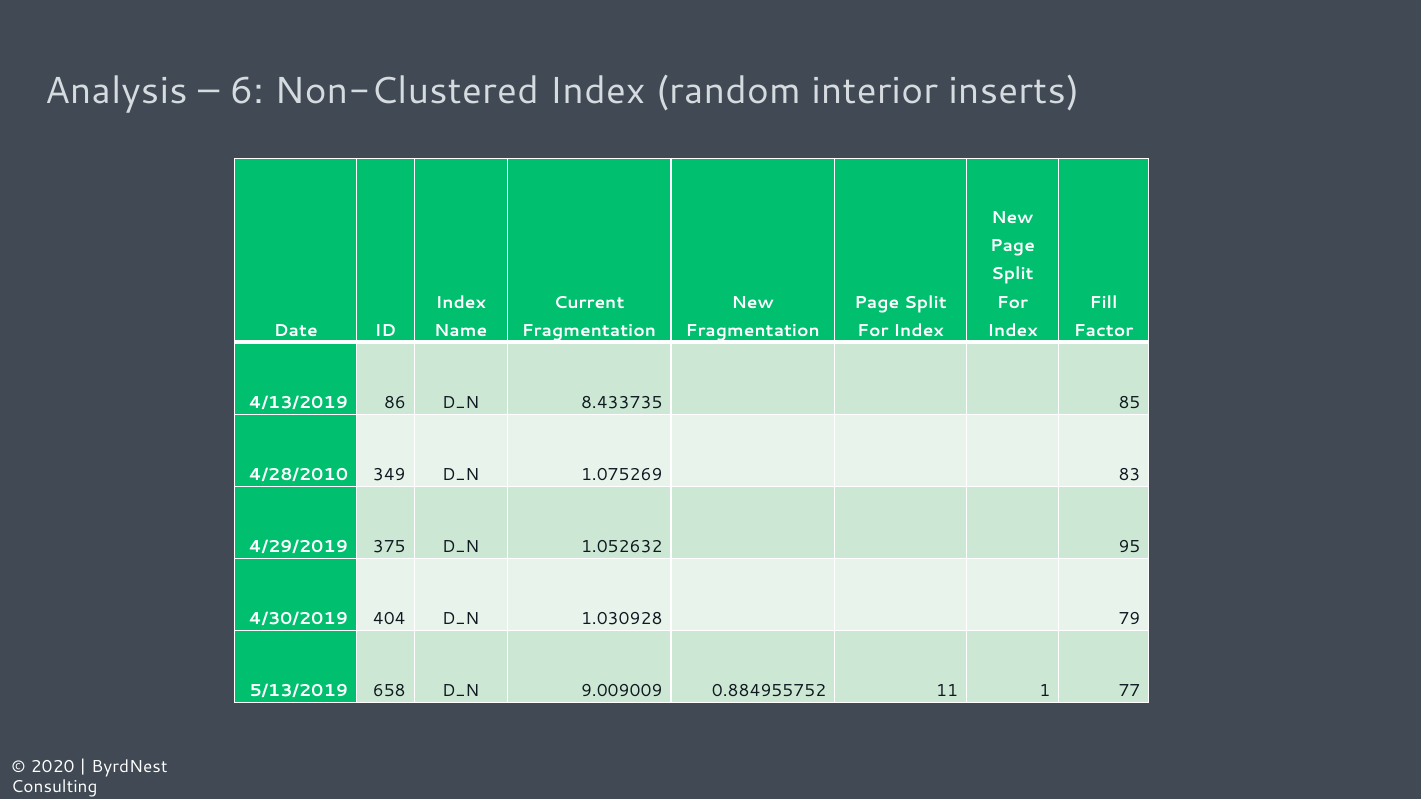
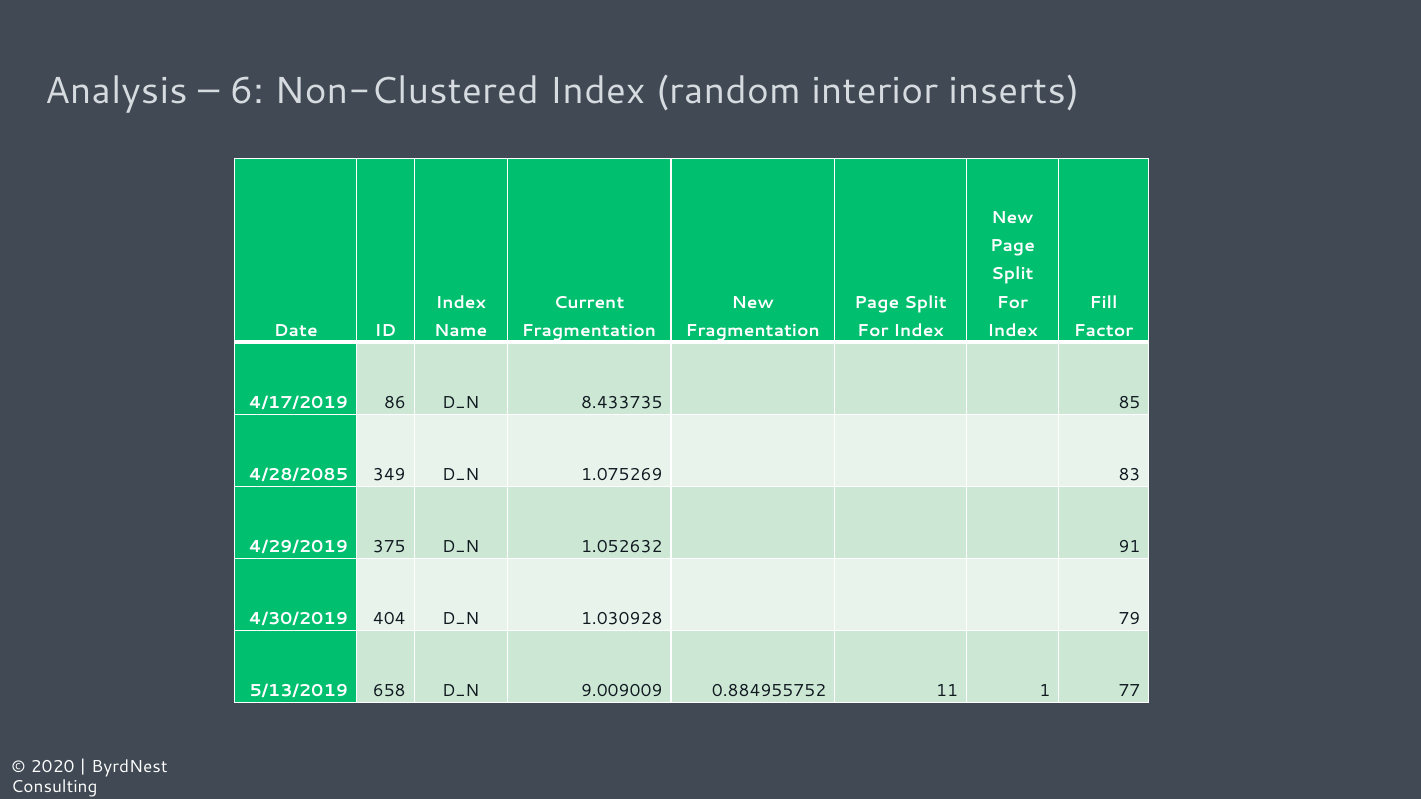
4/13/2019: 4/13/2019 -> 4/17/2019
4/28/2010: 4/28/2010 -> 4/28/2085
95: 95 -> 91
